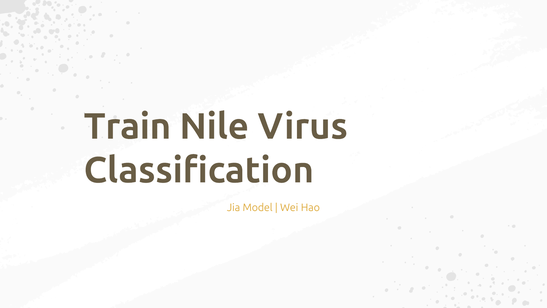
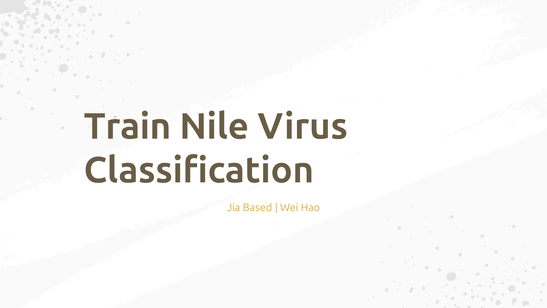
Model: Model -> Based
